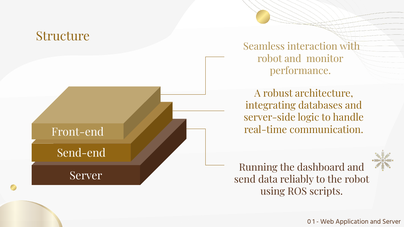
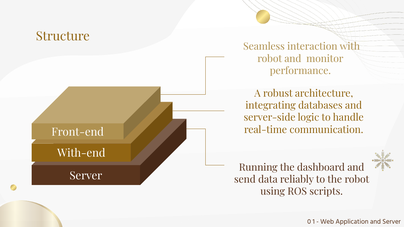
Send-end: Send-end -> With-end
